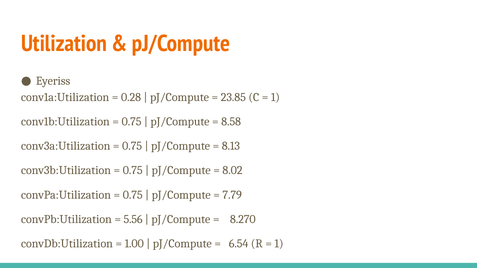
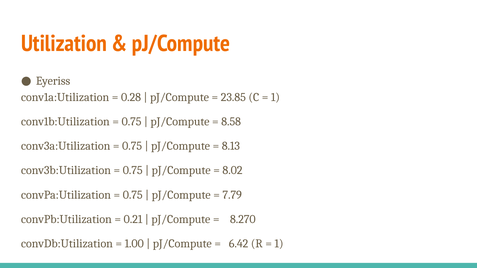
5.56: 5.56 -> 0.21
6.54: 6.54 -> 6.42
